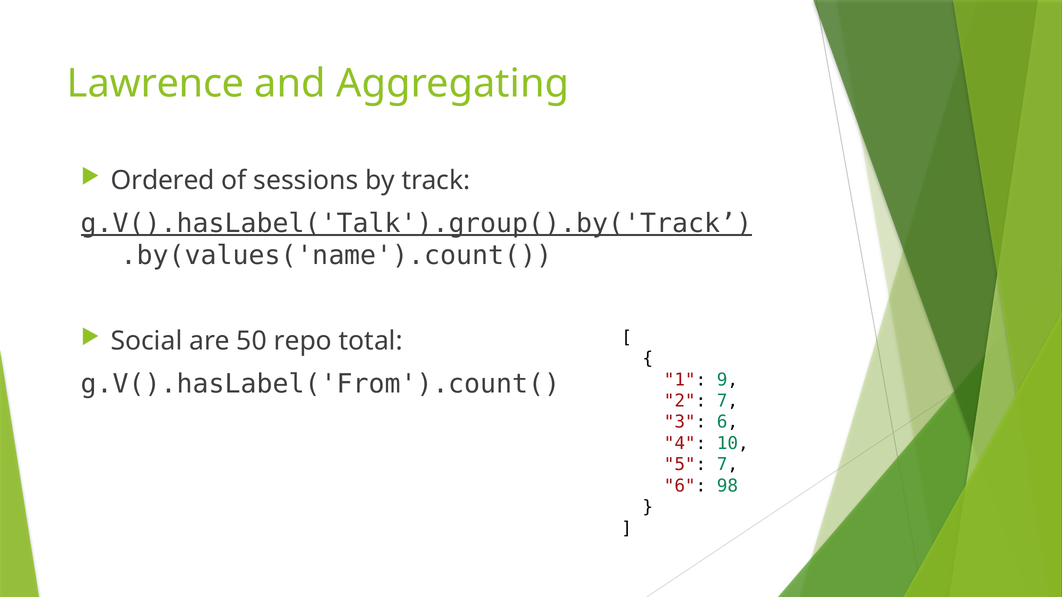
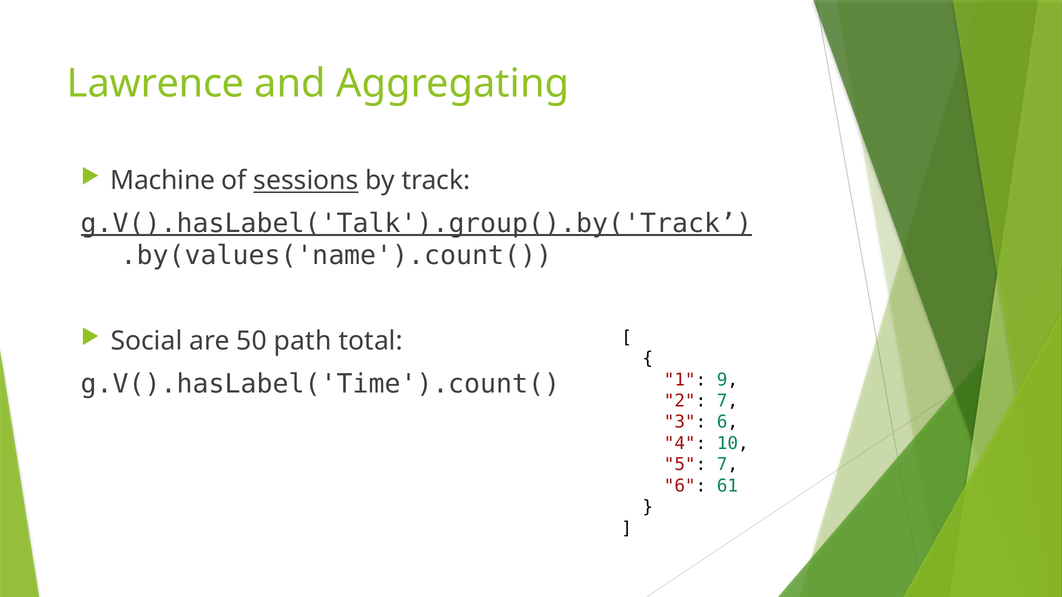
Ordered: Ordered -> Machine
sessions underline: none -> present
repo: repo -> path
g.V().hasLabel('From').count(: g.V().hasLabel('From').count( -> g.V().hasLabel('Time').count(
98: 98 -> 61
